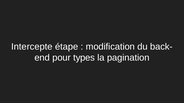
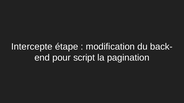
types: types -> script
